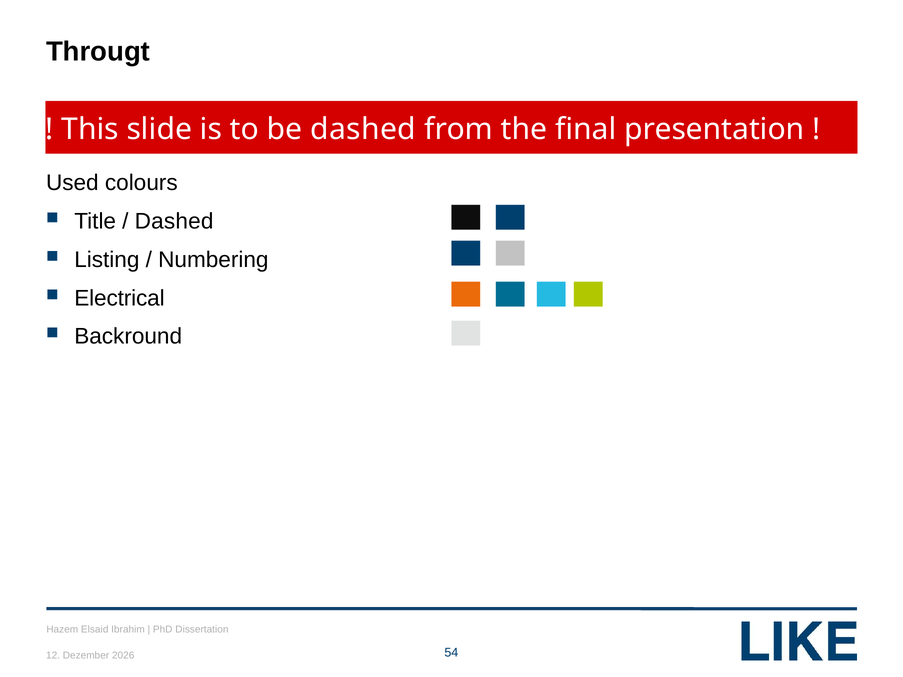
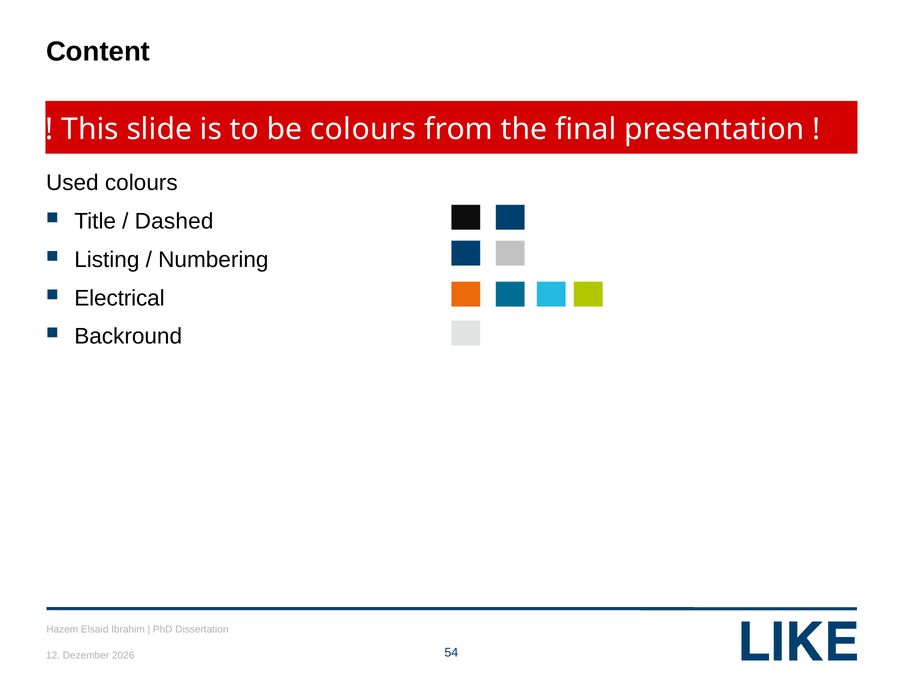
Througt: Througt -> Content
be dashed: dashed -> colours
